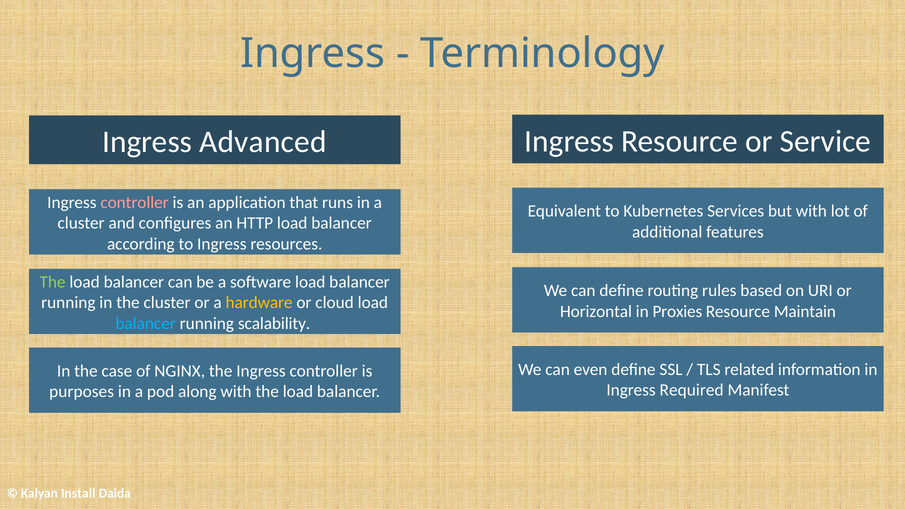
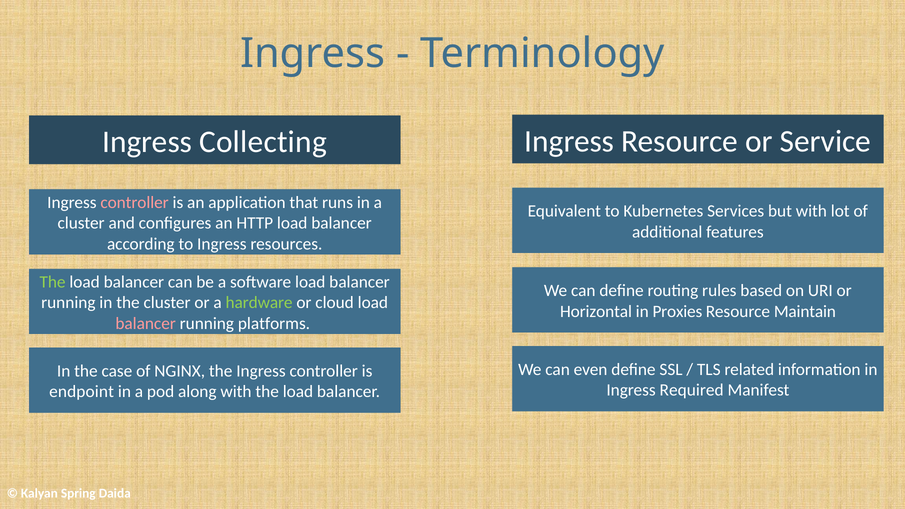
Advanced: Advanced -> Collecting
hardware colour: yellow -> light green
balancer at (146, 323) colour: light blue -> pink
scalability: scalability -> platforms
purposes: purposes -> endpoint
Install: Install -> Spring
